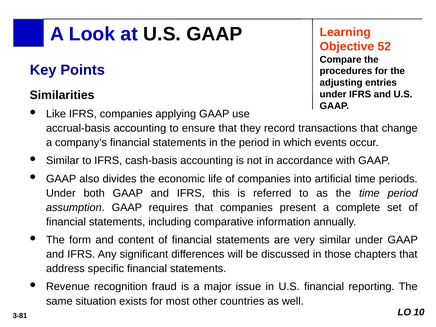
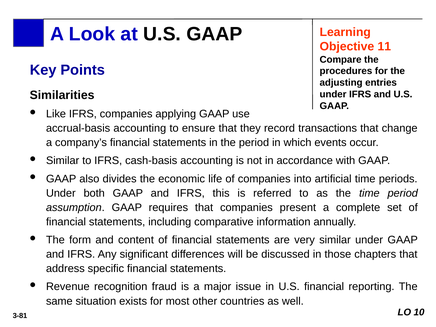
52: 52 -> 11
